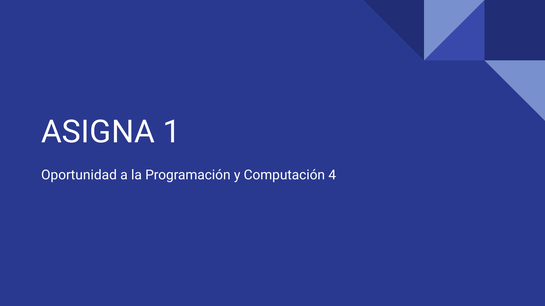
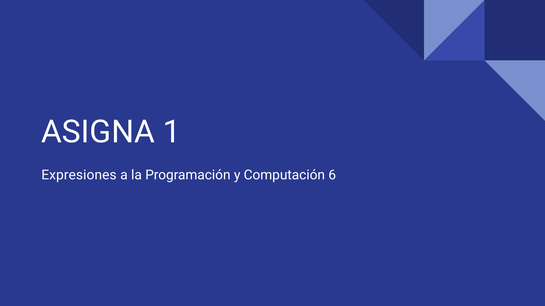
Oportunidad: Oportunidad -> Expresiones
4: 4 -> 6
